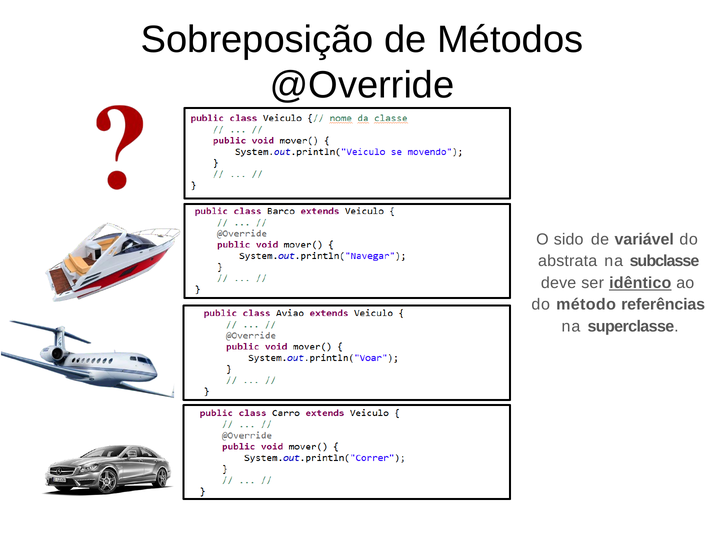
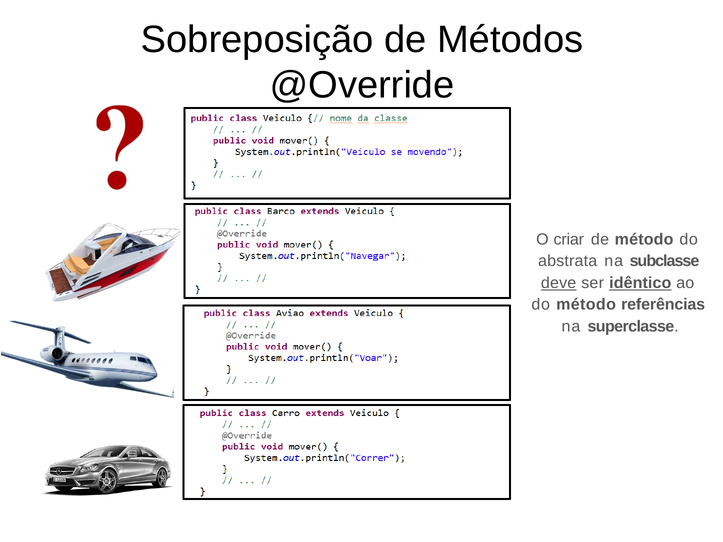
sido: sido -> criar
de variável: variável -> método
deve underline: none -> present
